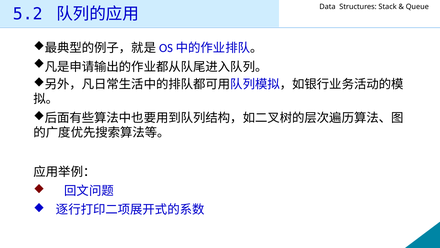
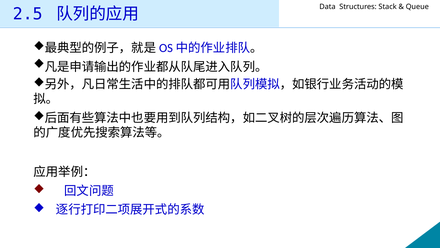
5.2: 5.2 -> 2.5
